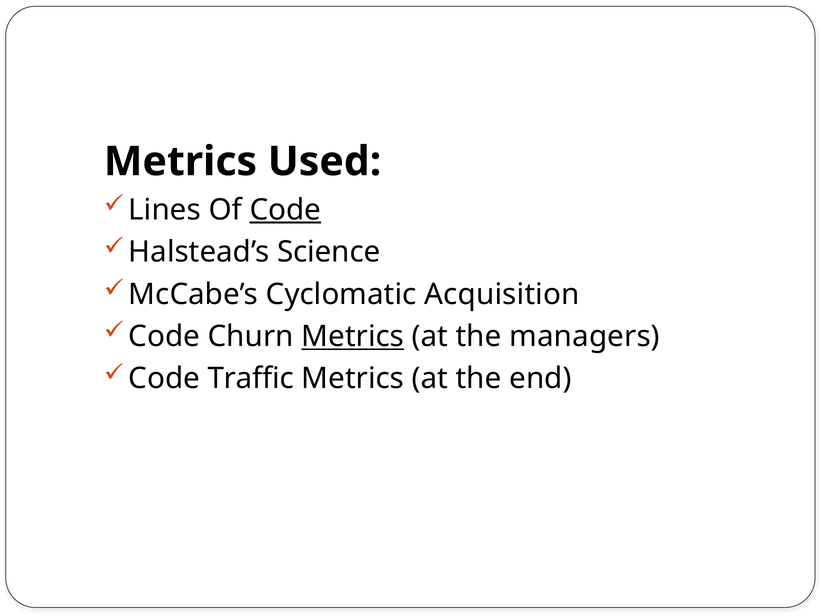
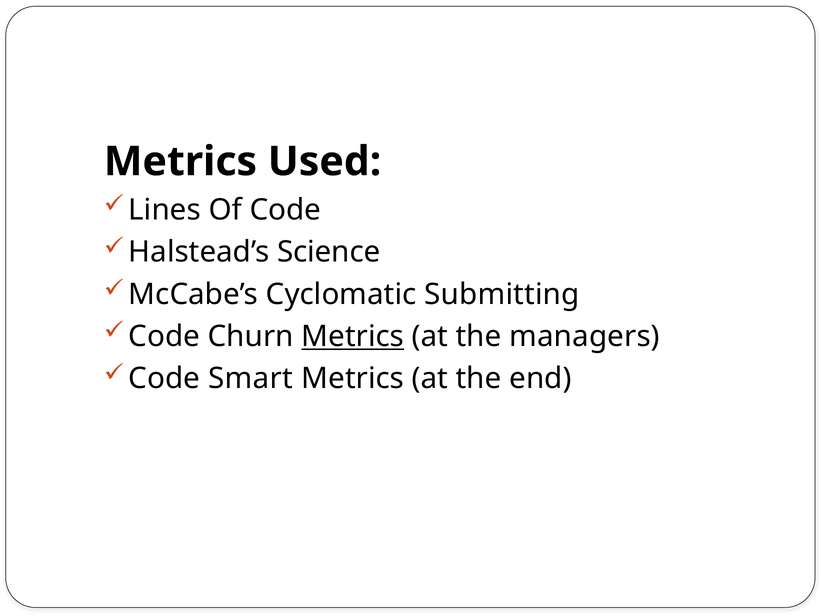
Code at (285, 210) underline: present -> none
Acquisition: Acquisition -> Submitting
Traffic: Traffic -> Smart
